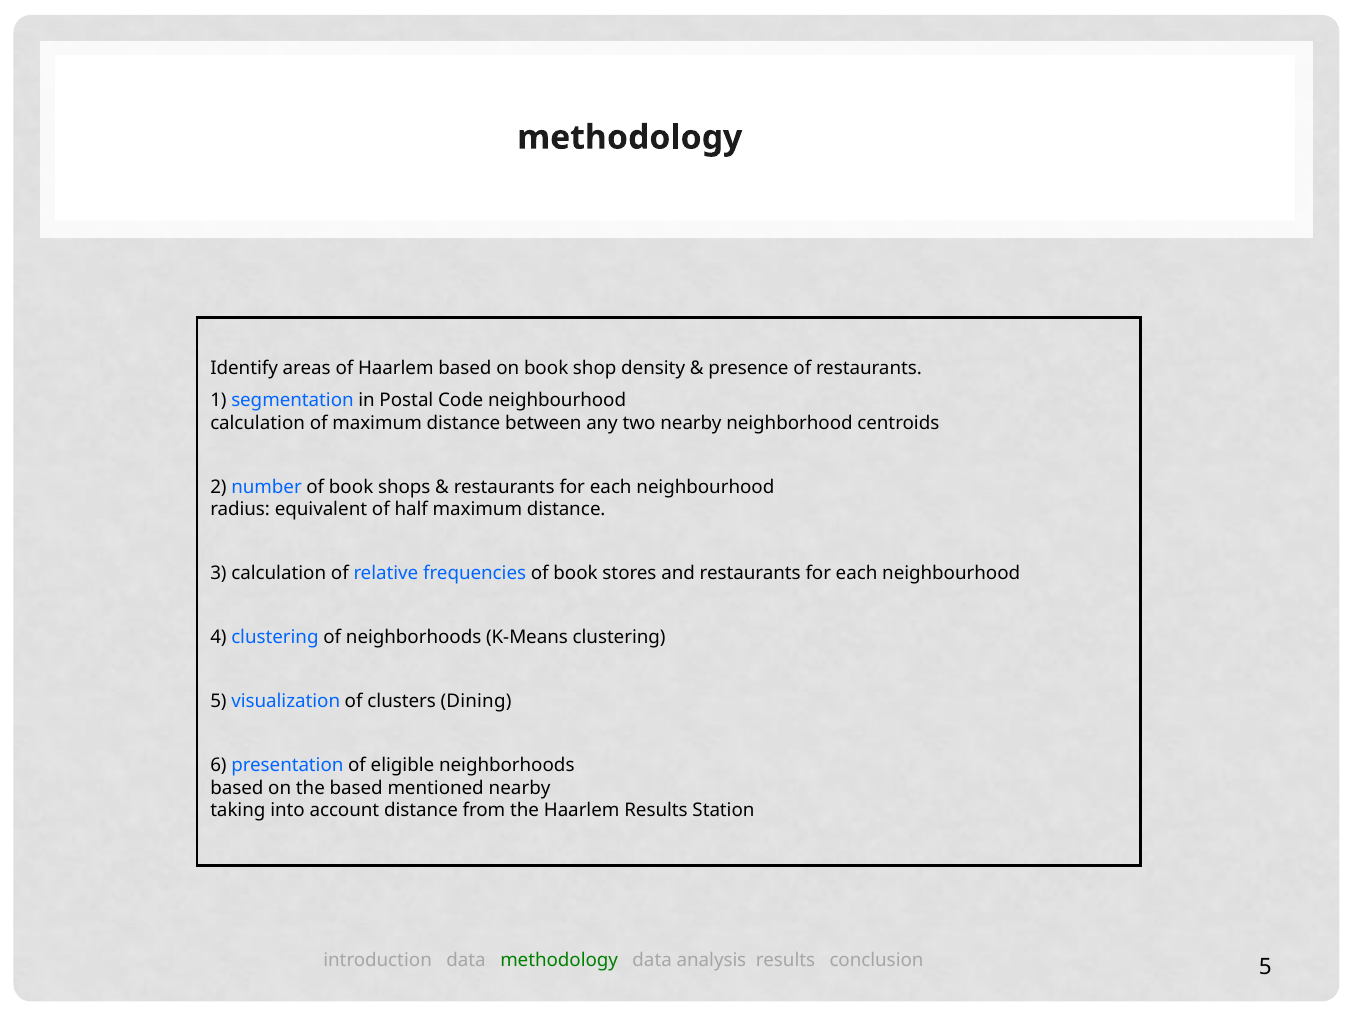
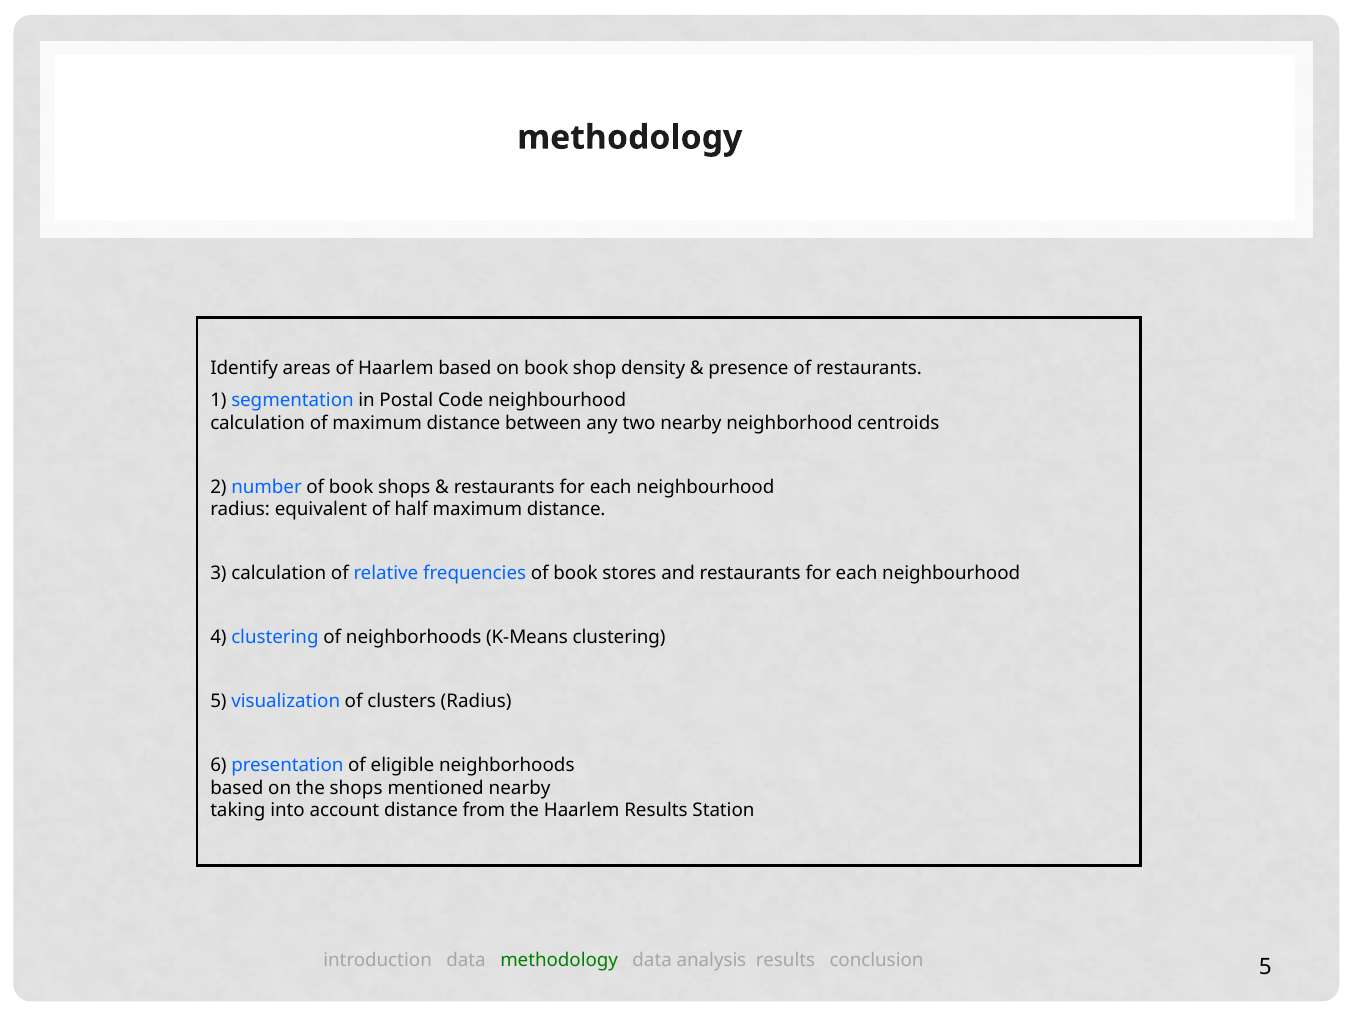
clusters Dining: Dining -> Radius
the based: based -> shops
